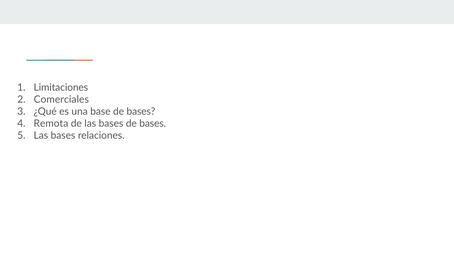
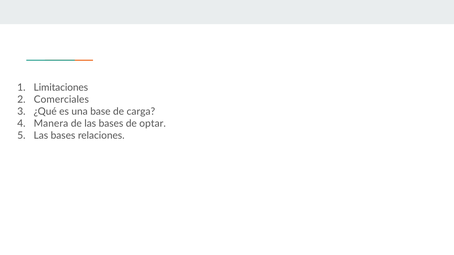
base de bases: bases -> carga
Remota: Remota -> Manera
bases de bases: bases -> optar
